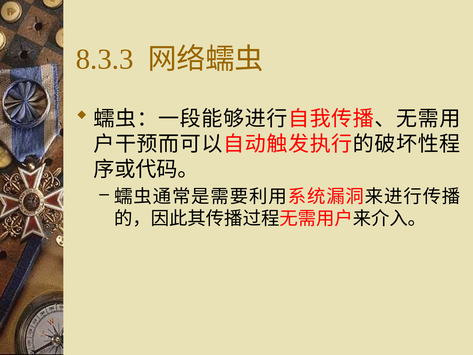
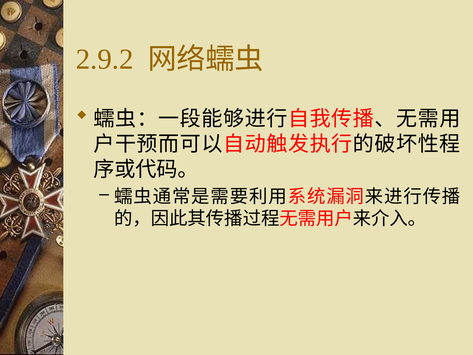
8.3.3: 8.3.3 -> 2.9.2
